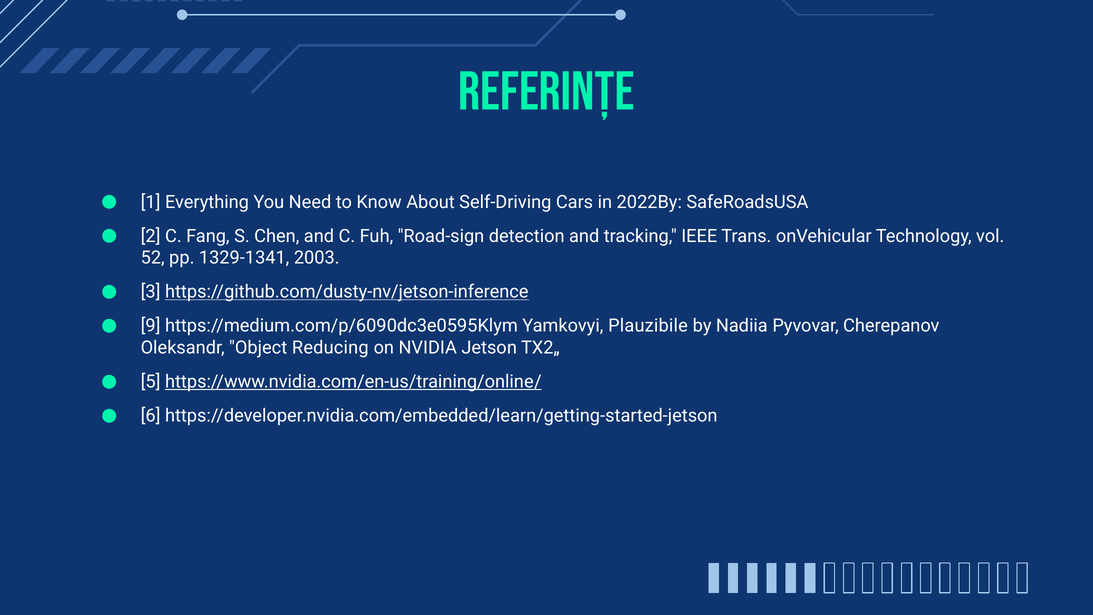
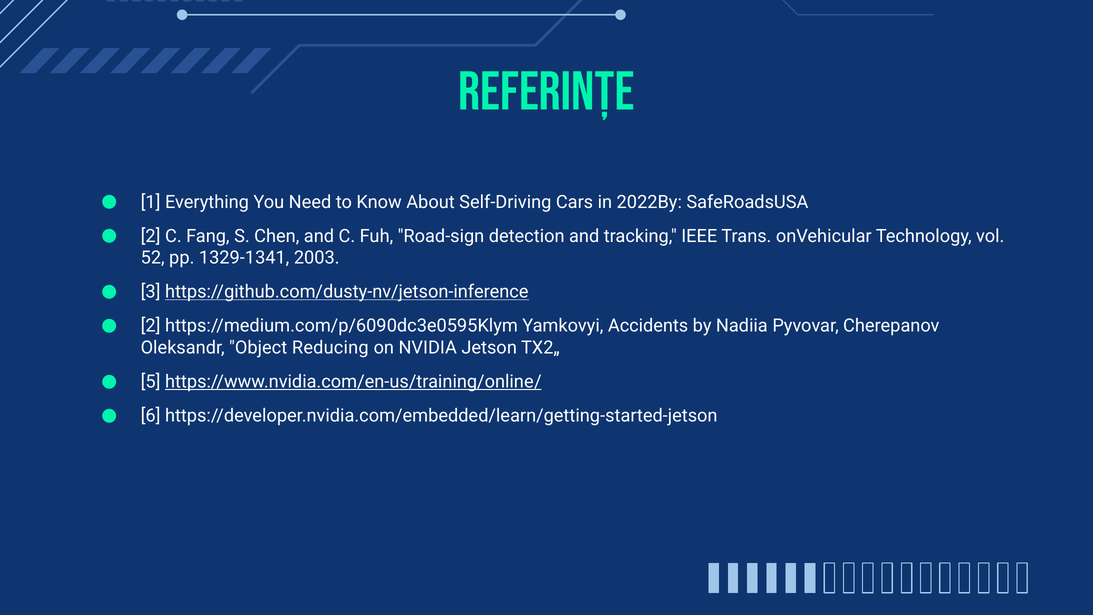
9 at (151, 326): 9 -> 2
Plauzibile: Plauzibile -> Accidents
